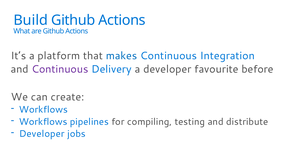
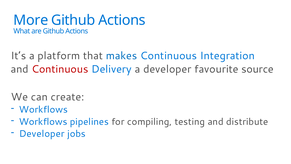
Build: Build -> More
Continuous at (60, 69) colour: purple -> red
before: before -> source
